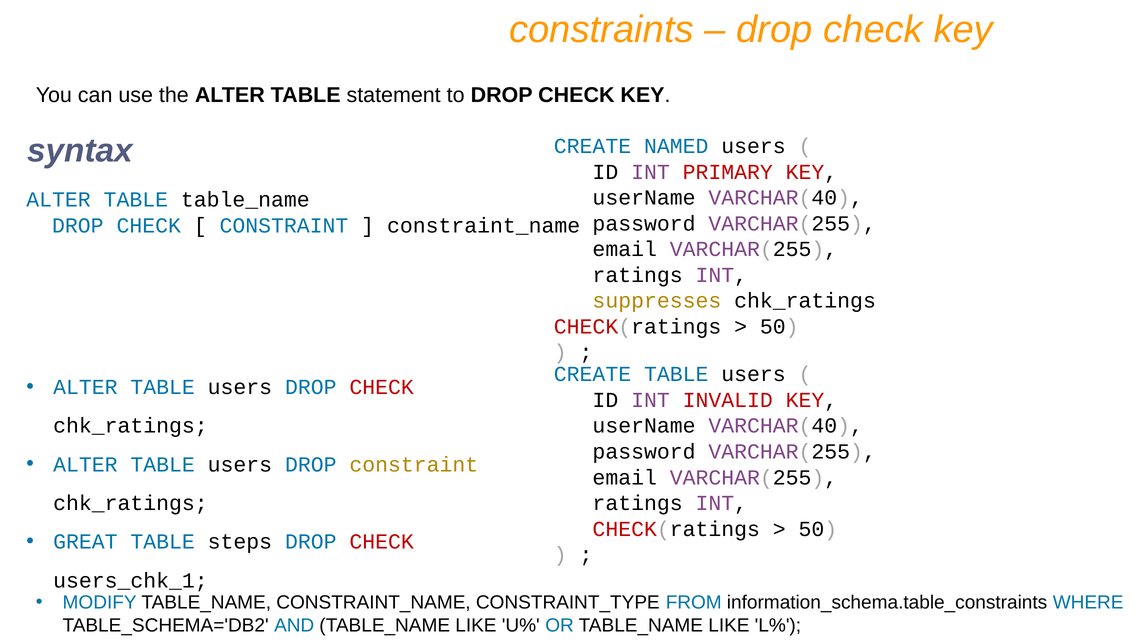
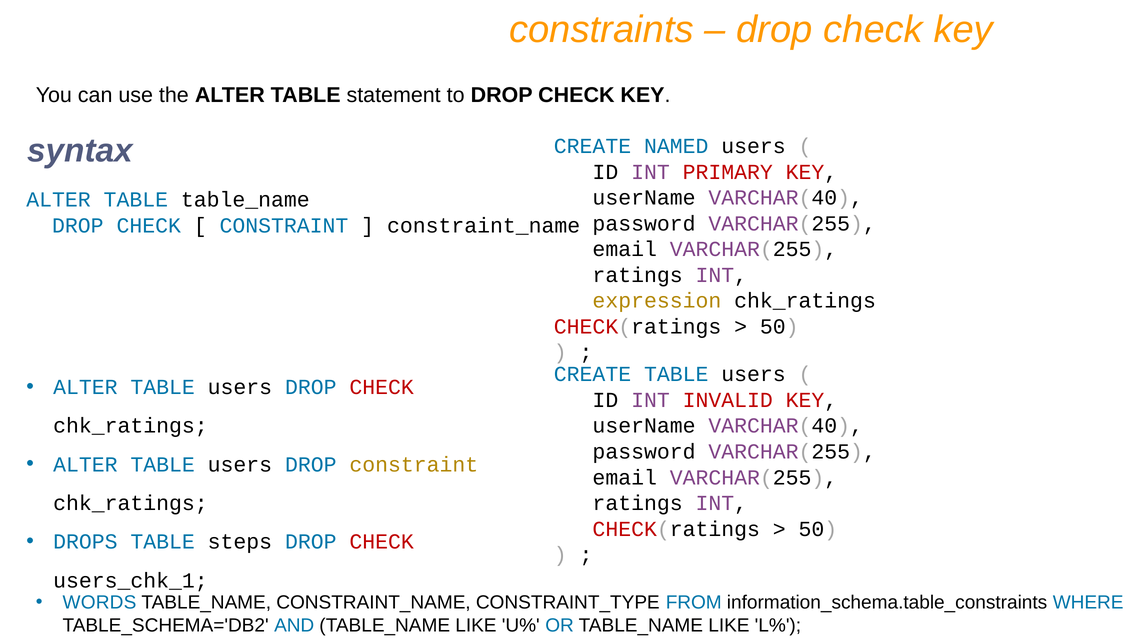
suppresses: suppresses -> expression
GREAT: GREAT -> DROPS
MODIFY: MODIFY -> WORDS
